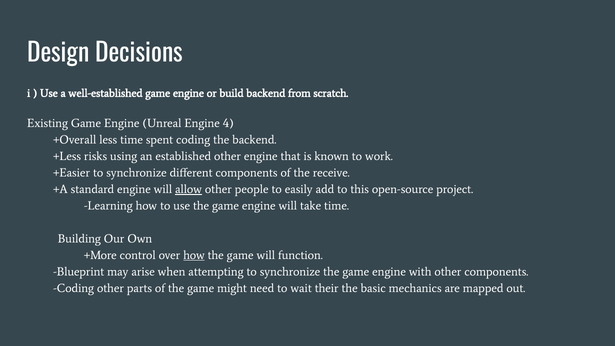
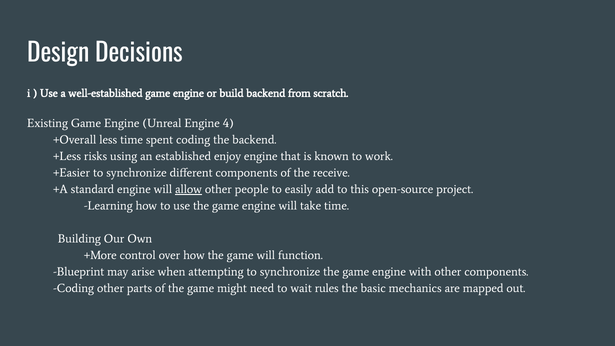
established other: other -> enjoy
how at (194, 255) underline: present -> none
their: their -> rules
